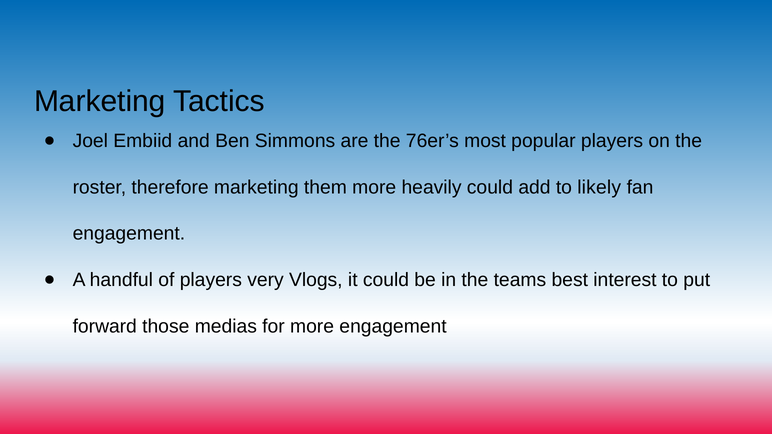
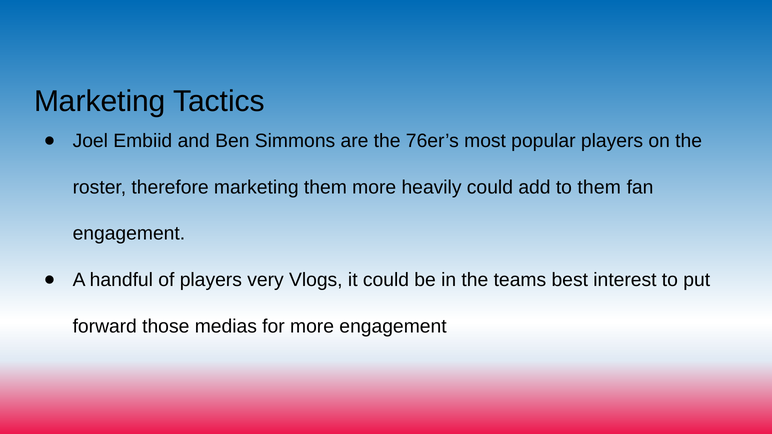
to likely: likely -> them
